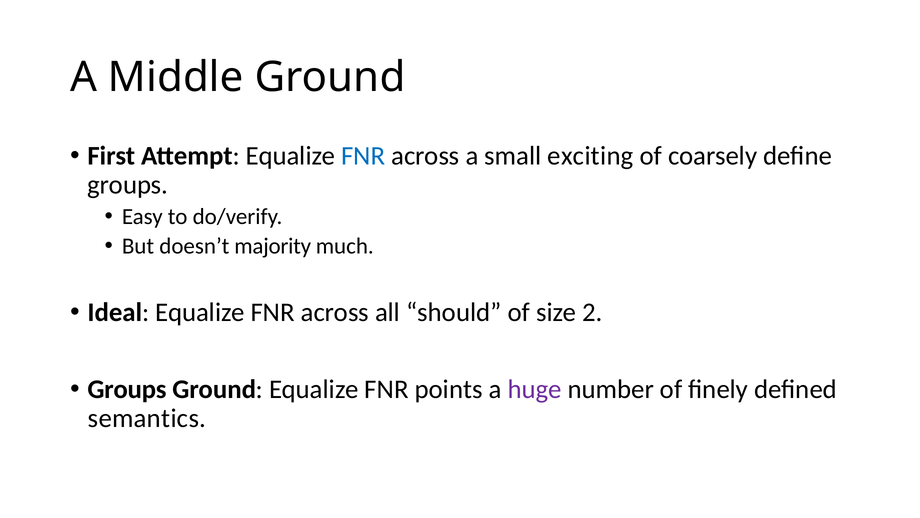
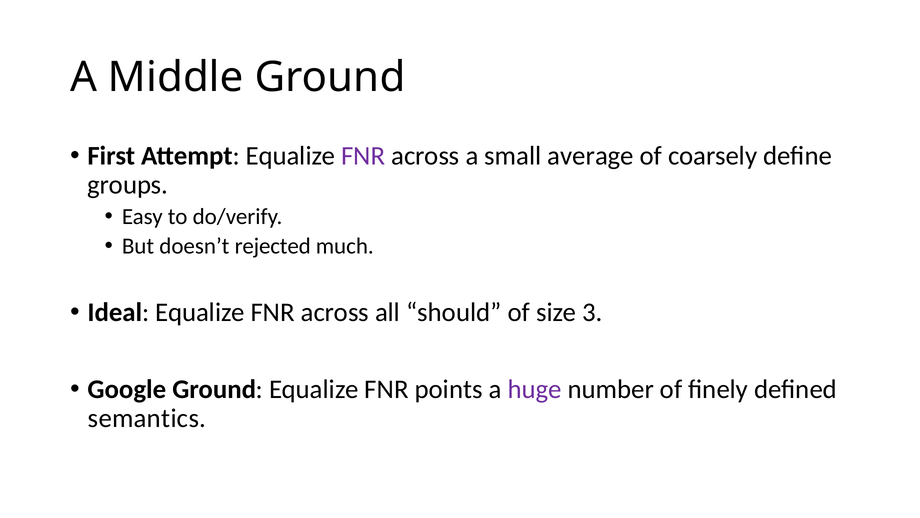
FNR at (363, 156) colour: blue -> purple
exciting: exciting -> average
majority: majority -> rejected
2: 2 -> 3
Groups at (127, 389): Groups -> Google
